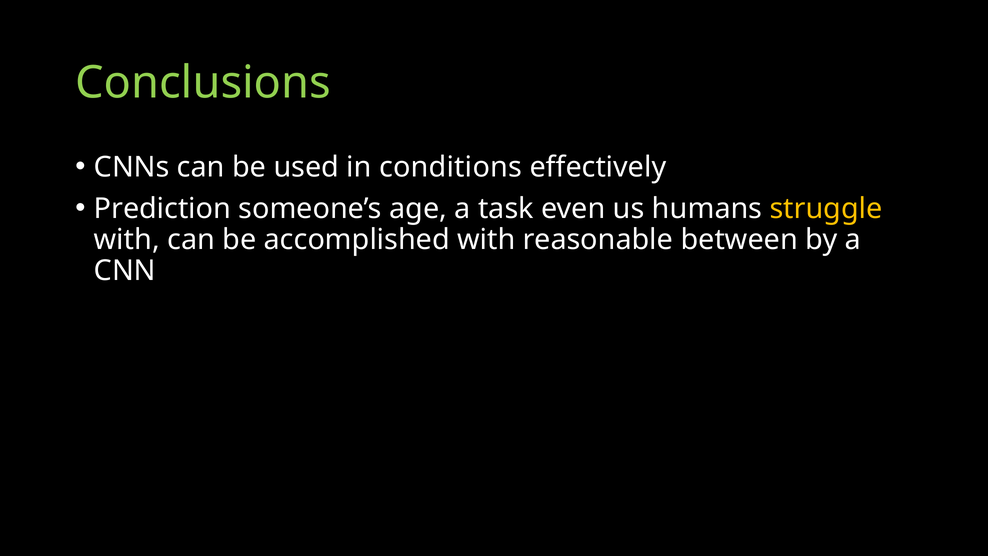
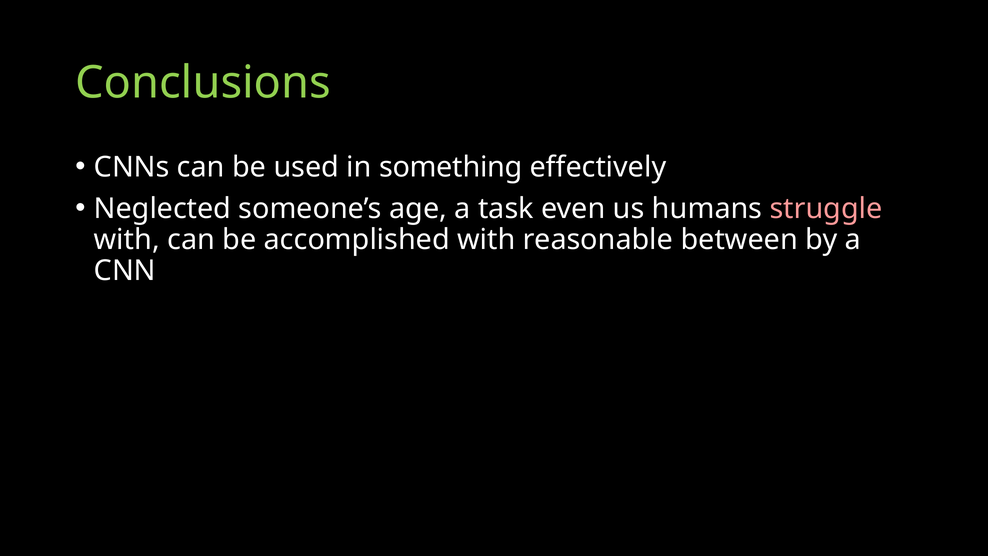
conditions: conditions -> something
Prediction: Prediction -> Neglected
struggle colour: yellow -> pink
